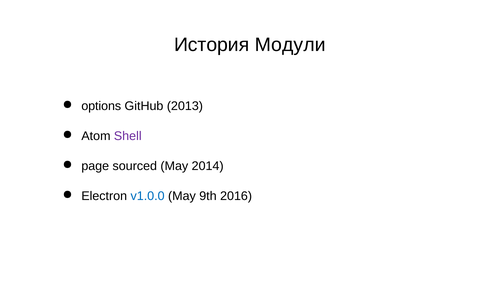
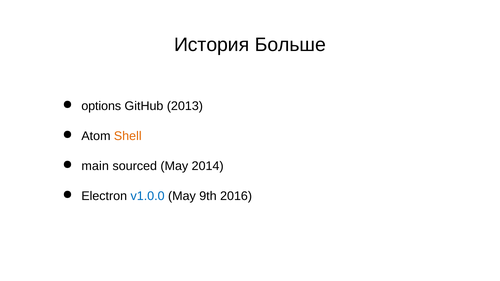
Модули: Модули -> Больше
Shell colour: purple -> orange
page: page -> main
